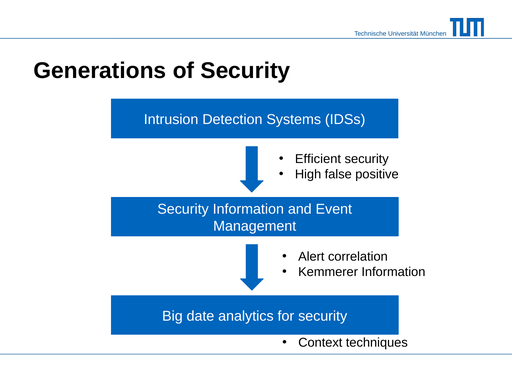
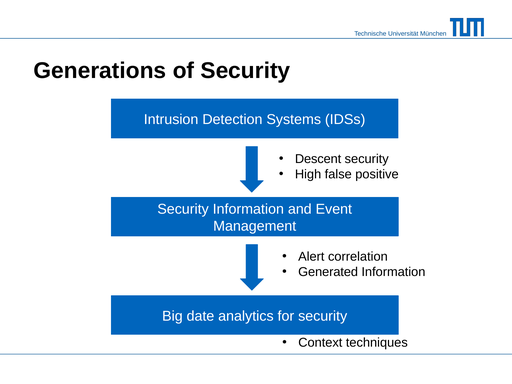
Efficient: Efficient -> Descent
Kemmerer: Kemmerer -> Generated
